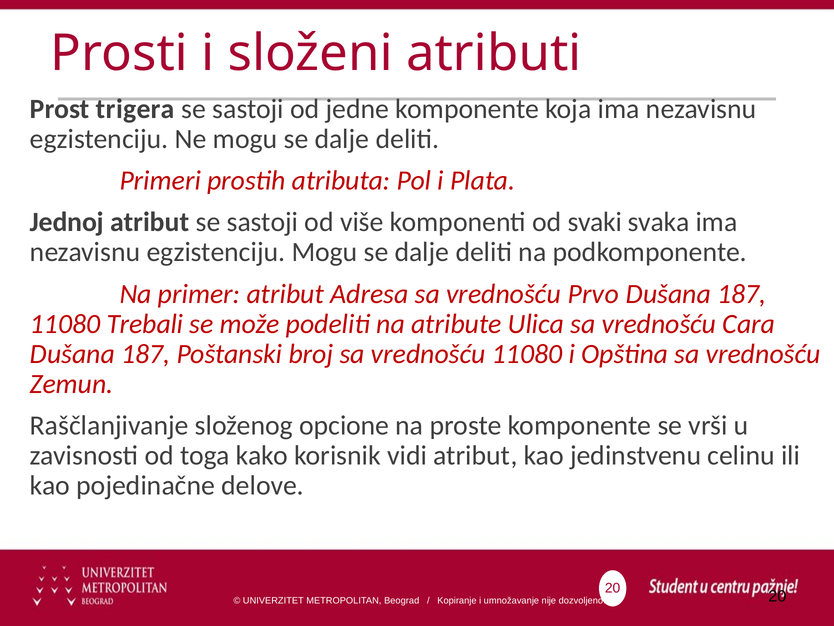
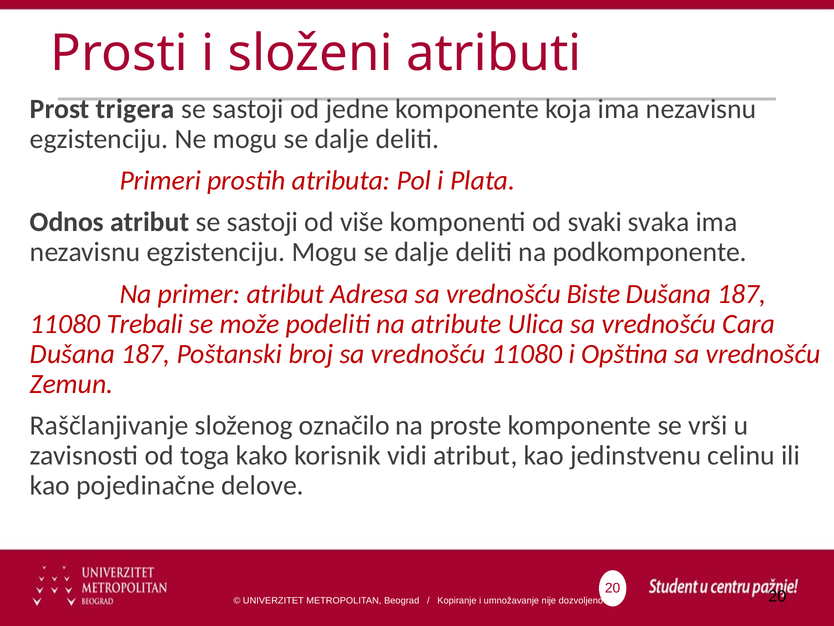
Jednoj: Jednoj -> Odnos
Prvo: Prvo -> Biste
opcione: opcione -> označilo
